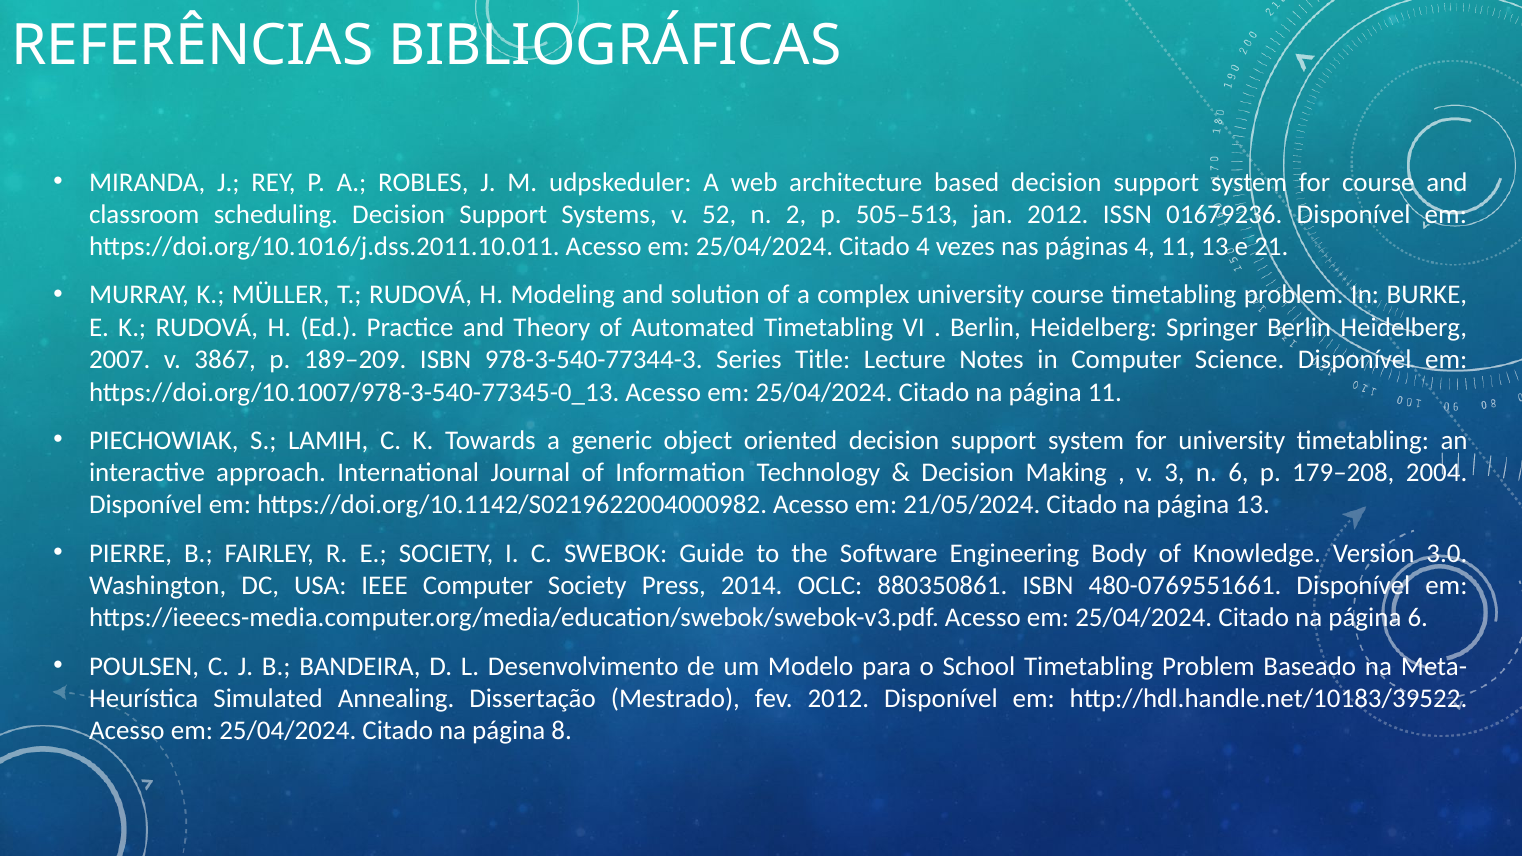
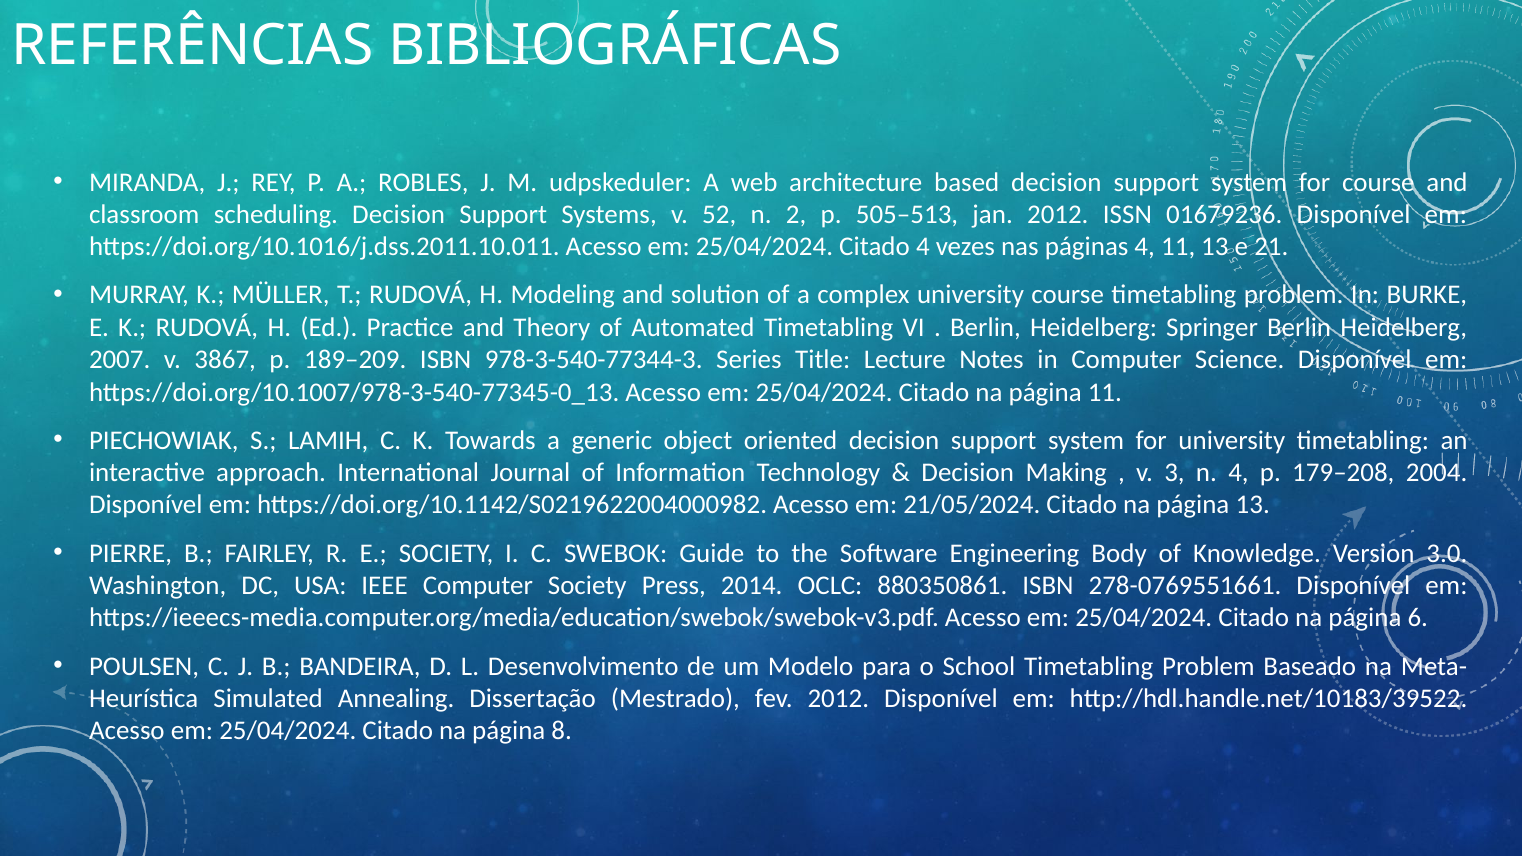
n 6: 6 -> 4
480-0769551661: 480-0769551661 -> 278-0769551661
